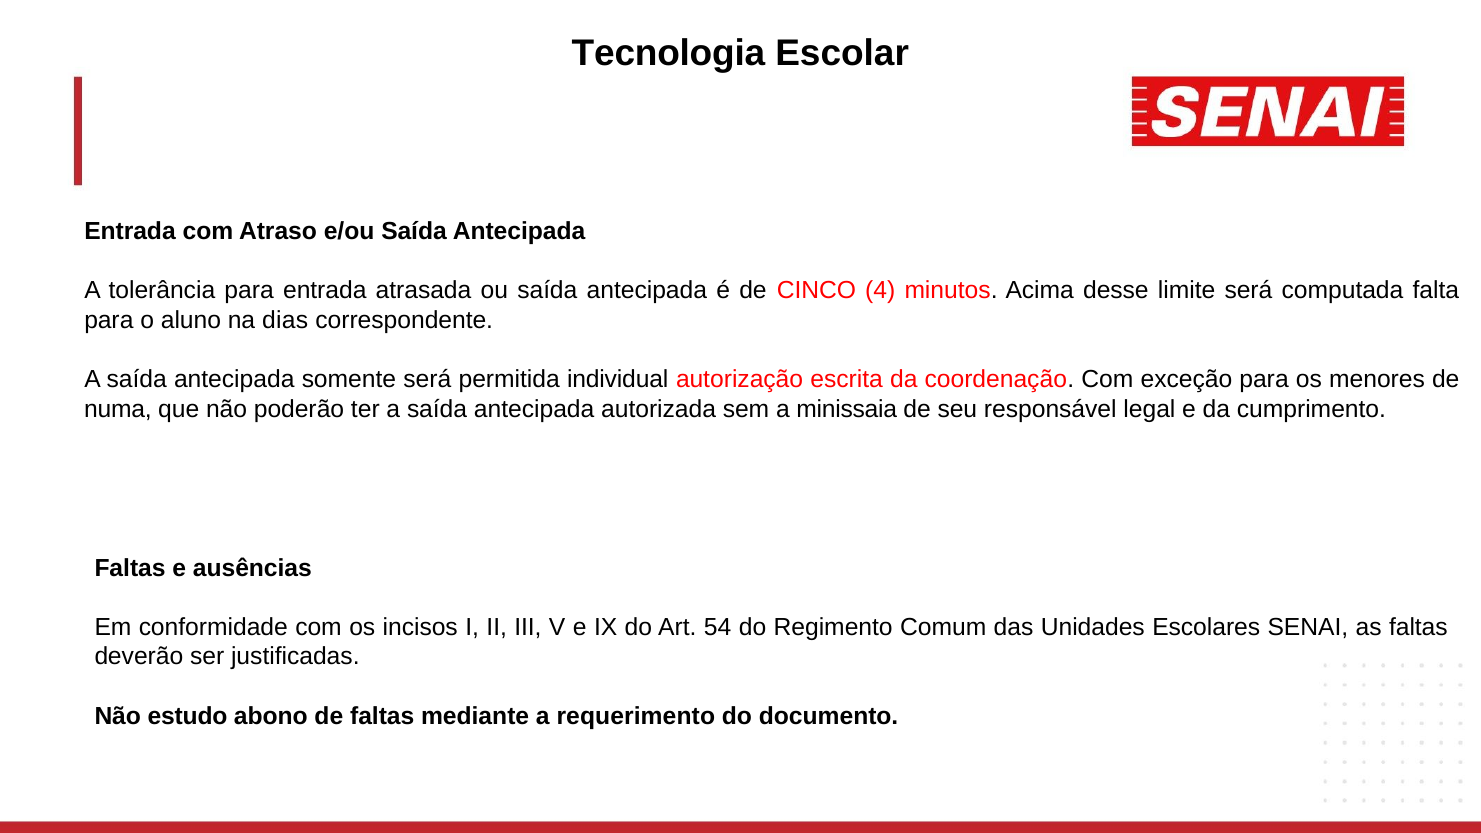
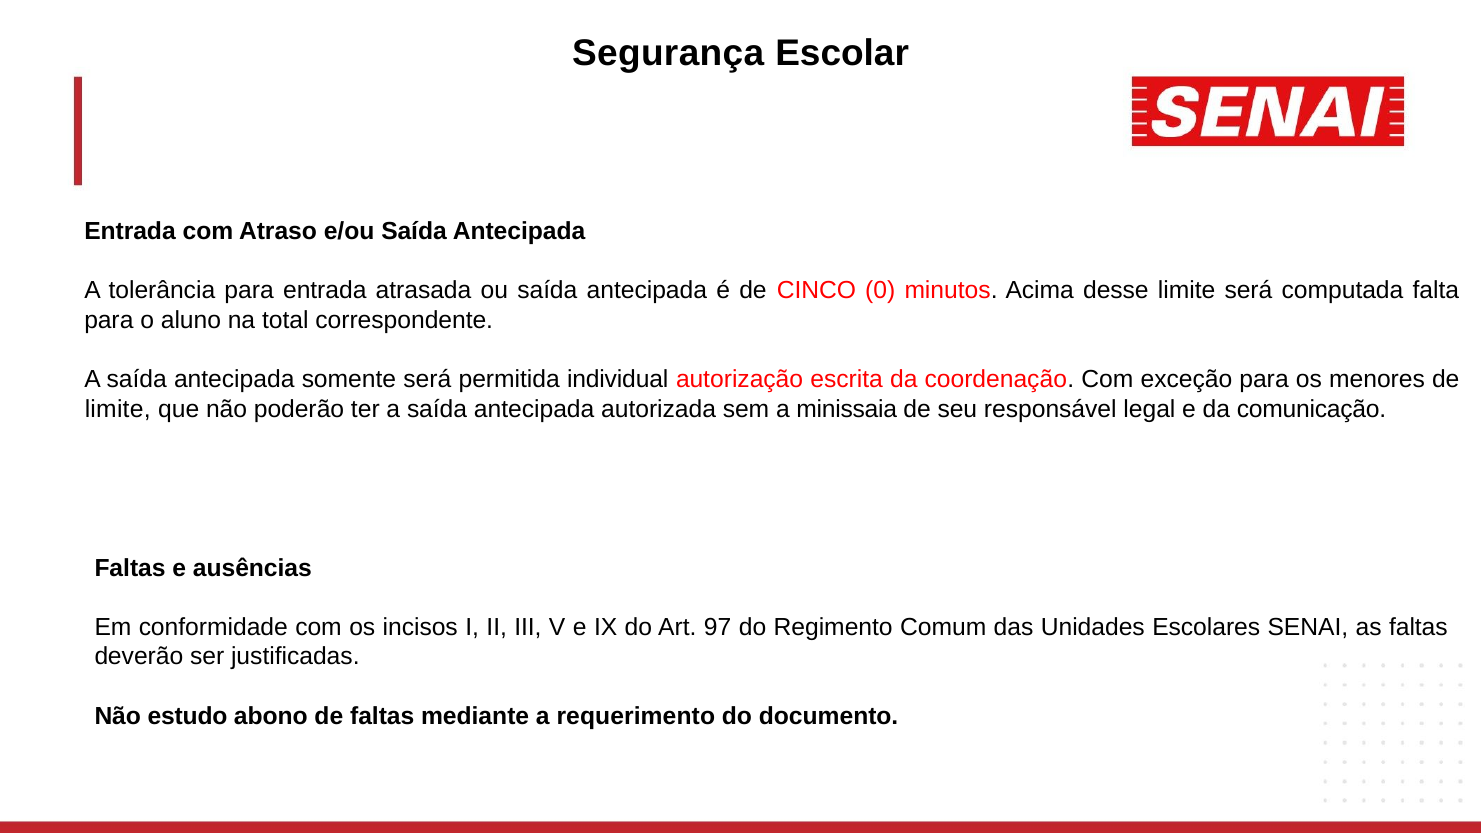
Tecnologia: Tecnologia -> Segurança
4: 4 -> 0
dias: dias -> total
numa at (118, 409): numa -> limite
cumprimento: cumprimento -> comunicação
54: 54 -> 97
